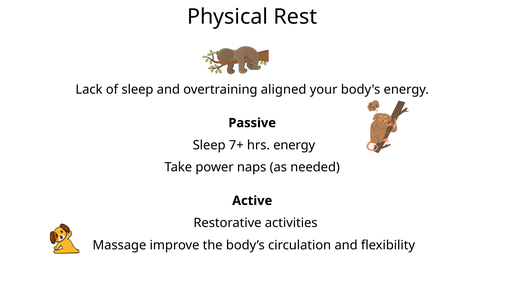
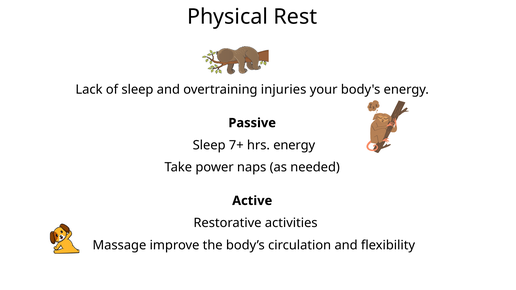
aligned: aligned -> injuries
